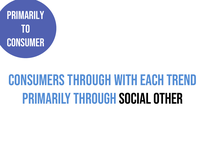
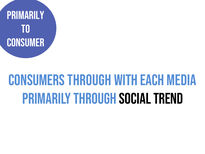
TREND: TREND -> MEDIA
OTHER: OTHER -> TREND
